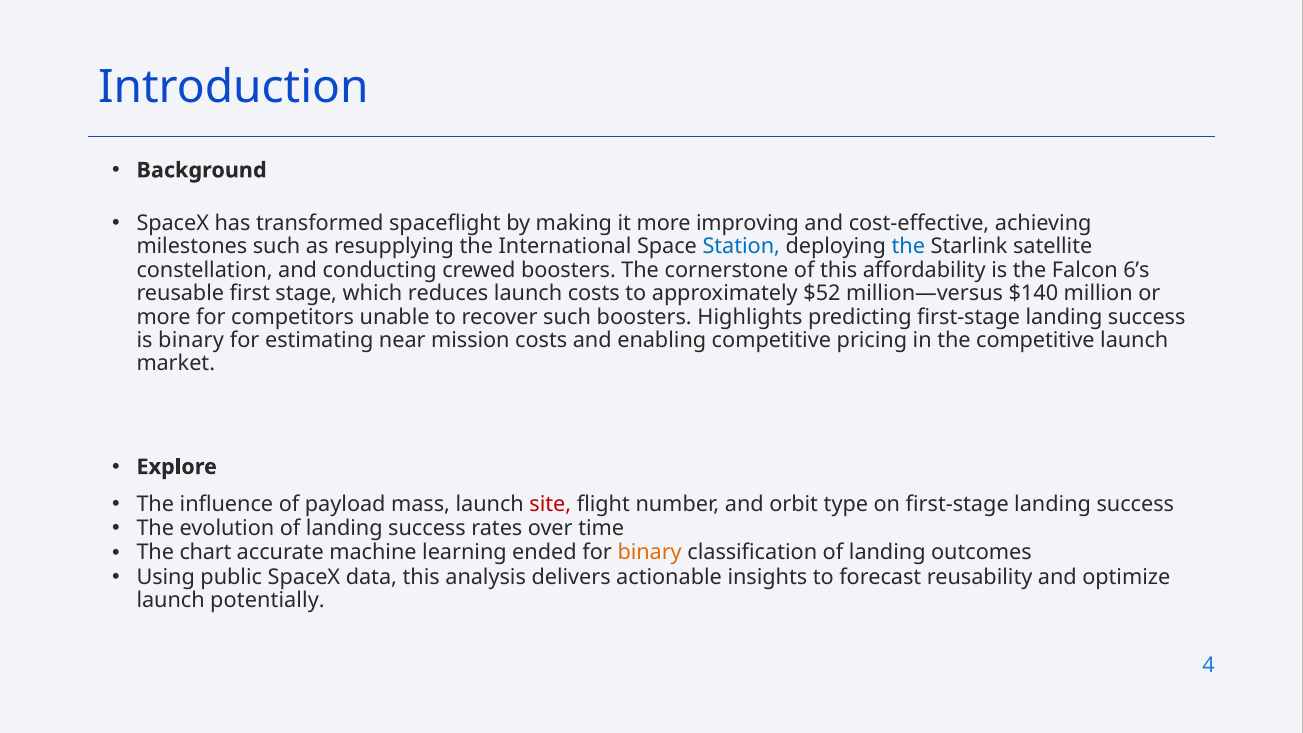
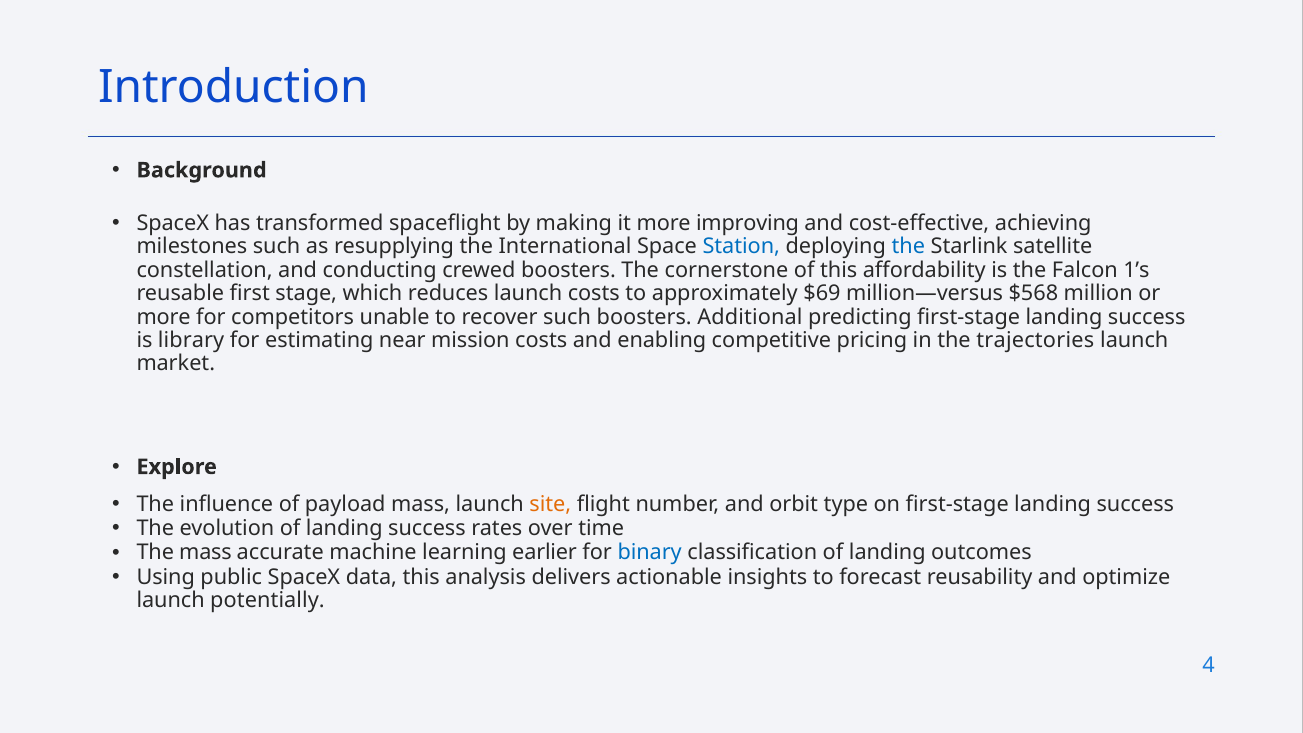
6’s: 6’s -> 1’s
$52: $52 -> $69
$140: $140 -> $568
Highlights: Highlights -> Additional
is binary: binary -> library
the competitive: competitive -> trajectories
site colour: red -> orange
The chart: chart -> mass
ended: ended -> earlier
binary at (650, 553) colour: orange -> blue
